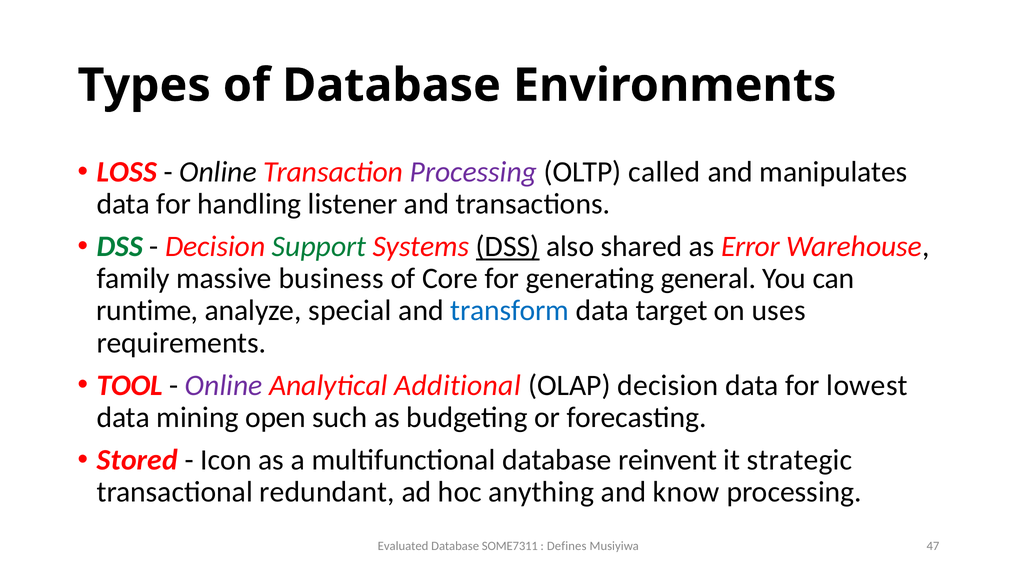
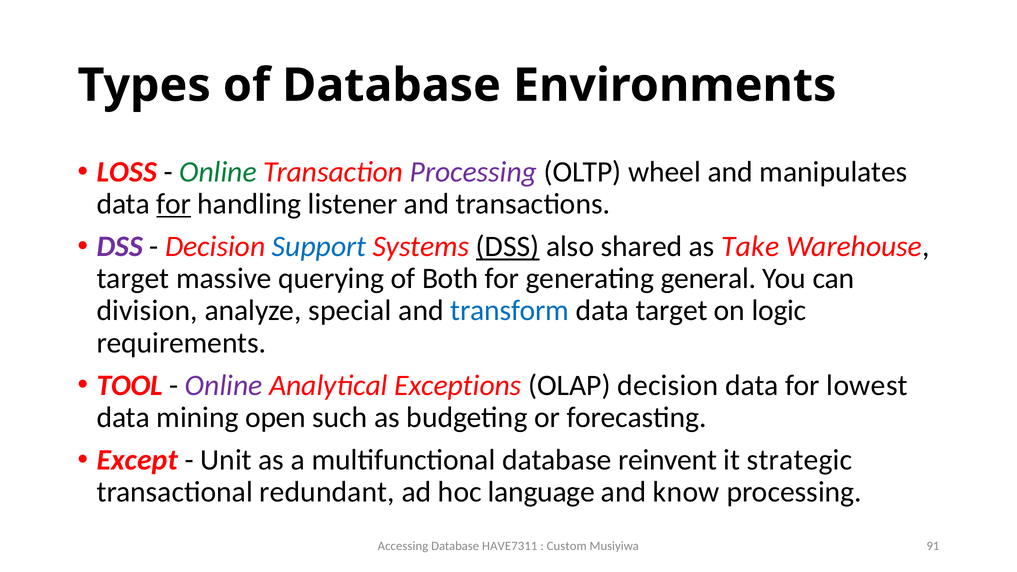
Online at (218, 172) colour: black -> green
called: called -> wheel
for at (174, 204) underline: none -> present
DSS at (120, 247) colour: green -> purple
Support colour: green -> blue
Error: Error -> Take
family at (133, 279): family -> target
business: business -> querying
Core: Core -> Both
runtime: runtime -> division
uses: uses -> logic
Additional: Additional -> Exceptions
Stored: Stored -> Except
Icon: Icon -> Unit
anything: anything -> language
Evaluated: Evaluated -> Accessing
SOME7311: SOME7311 -> HAVE7311
Defines: Defines -> Custom
47: 47 -> 91
